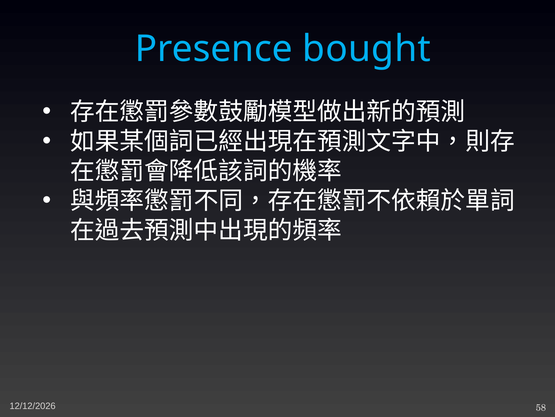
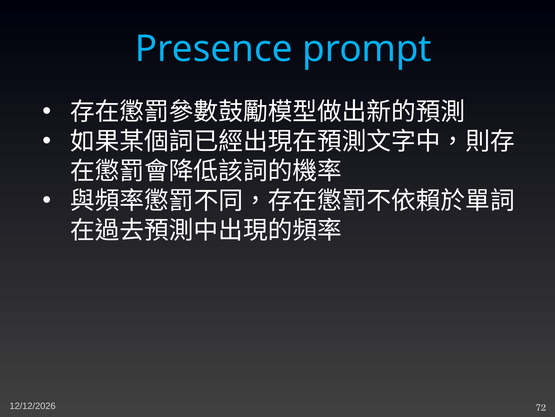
bought: bought -> prompt
58: 58 -> 72
